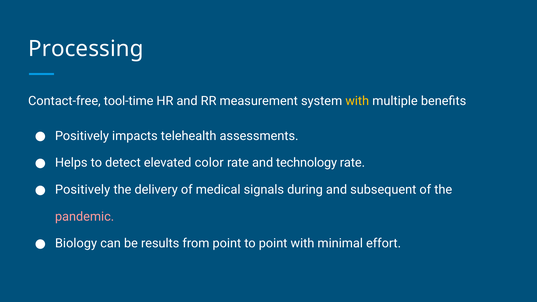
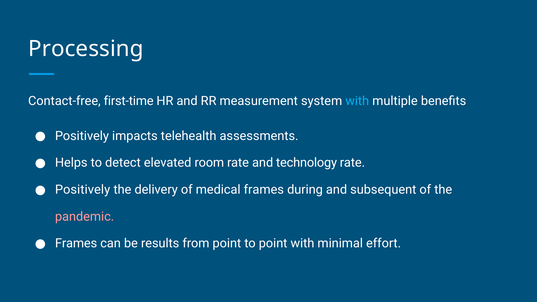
tool-time: tool-time -> first-time
with at (357, 101) colour: yellow -> light blue
color: color -> room
medical signals: signals -> frames
Biology at (76, 243): Biology -> Frames
